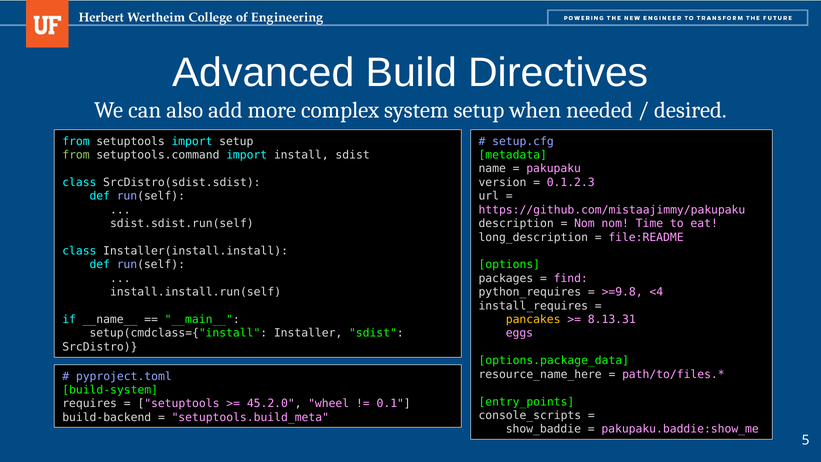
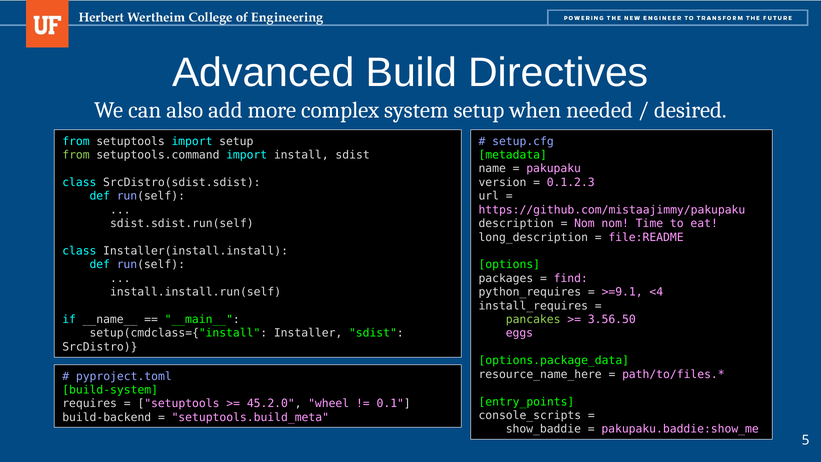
>=9.8: >=9.8 -> >=9.1
pancakes colour: yellow -> light green
8.13.31: 8.13.31 -> 3.56.50
